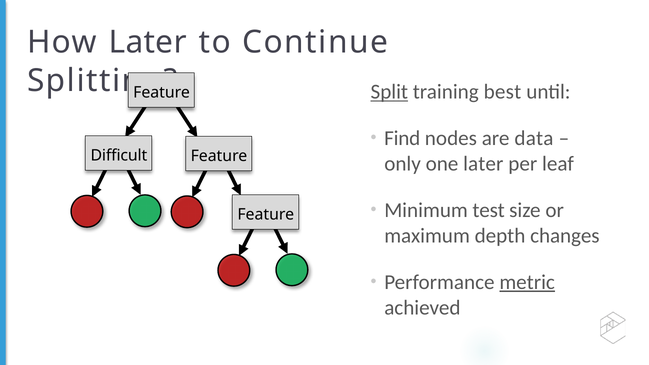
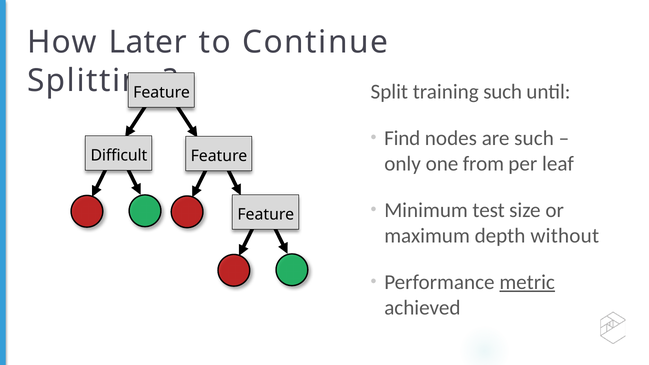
Split underline: present -> none
training best: best -> such
are data: data -> such
one later: later -> from
changes: changes -> without
